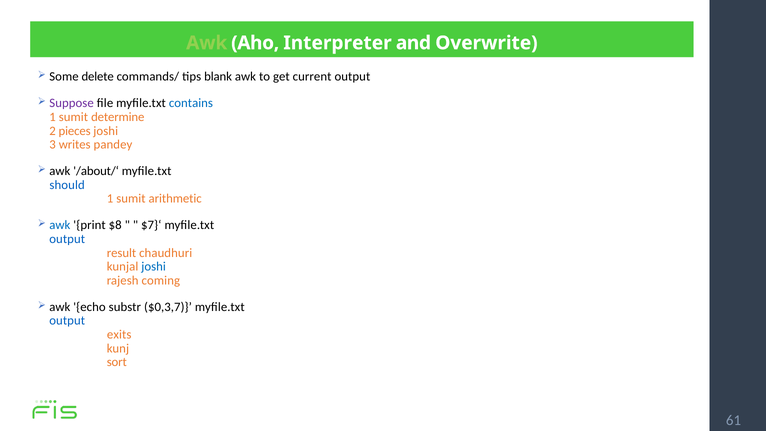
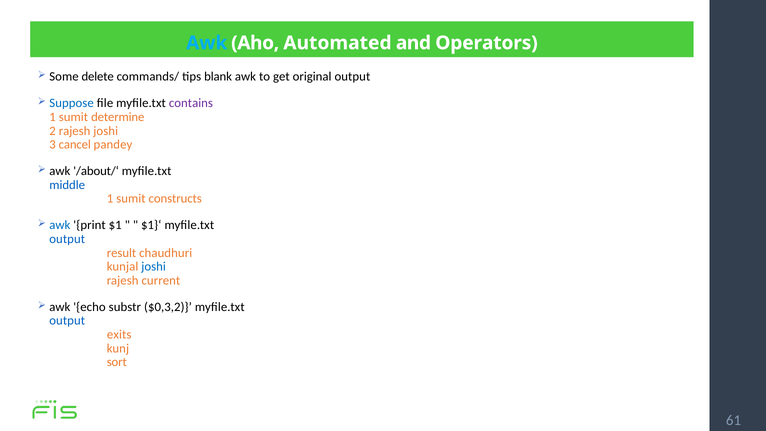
Awk at (207, 43) colour: light green -> light blue
Interpreter: Interpreter -> Automated
Overwrite: Overwrite -> Operators
current: current -> original
Suppose colour: purple -> blue
contains colour: blue -> purple
2 pieces: pieces -> rajesh
writes: writes -> cancel
should: should -> middle
arithmetic: arithmetic -> constructs
$8: $8 -> $1
$7}‘: $7}‘ -> $1}‘
coming: coming -> current
$0,3,7: $0,3,7 -> $0,3,2
